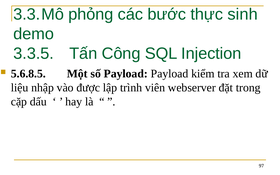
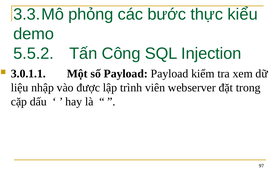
sinh: sinh -> kiểu
3.3.5: 3.3.5 -> 5.5.2
5.6.8.5: 5.6.8.5 -> 3.0.1.1
